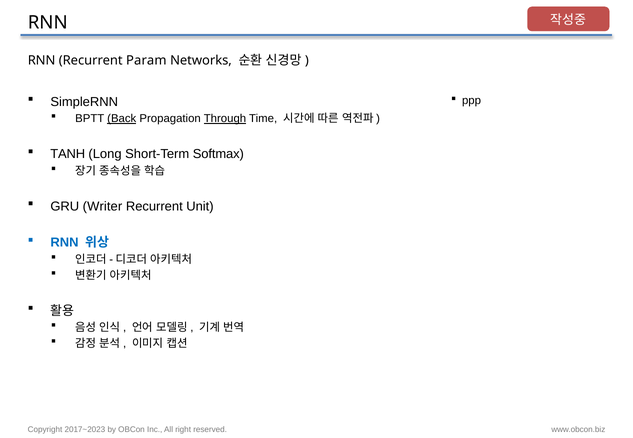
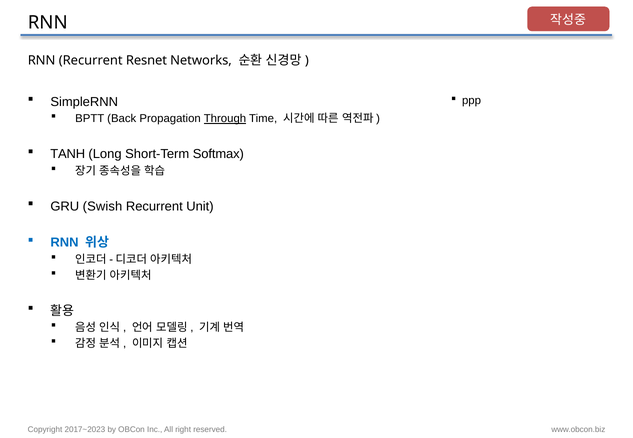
Param: Param -> Resnet
Back underline: present -> none
Writer: Writer -> Swish
